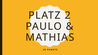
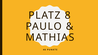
2: 2 -> 8
